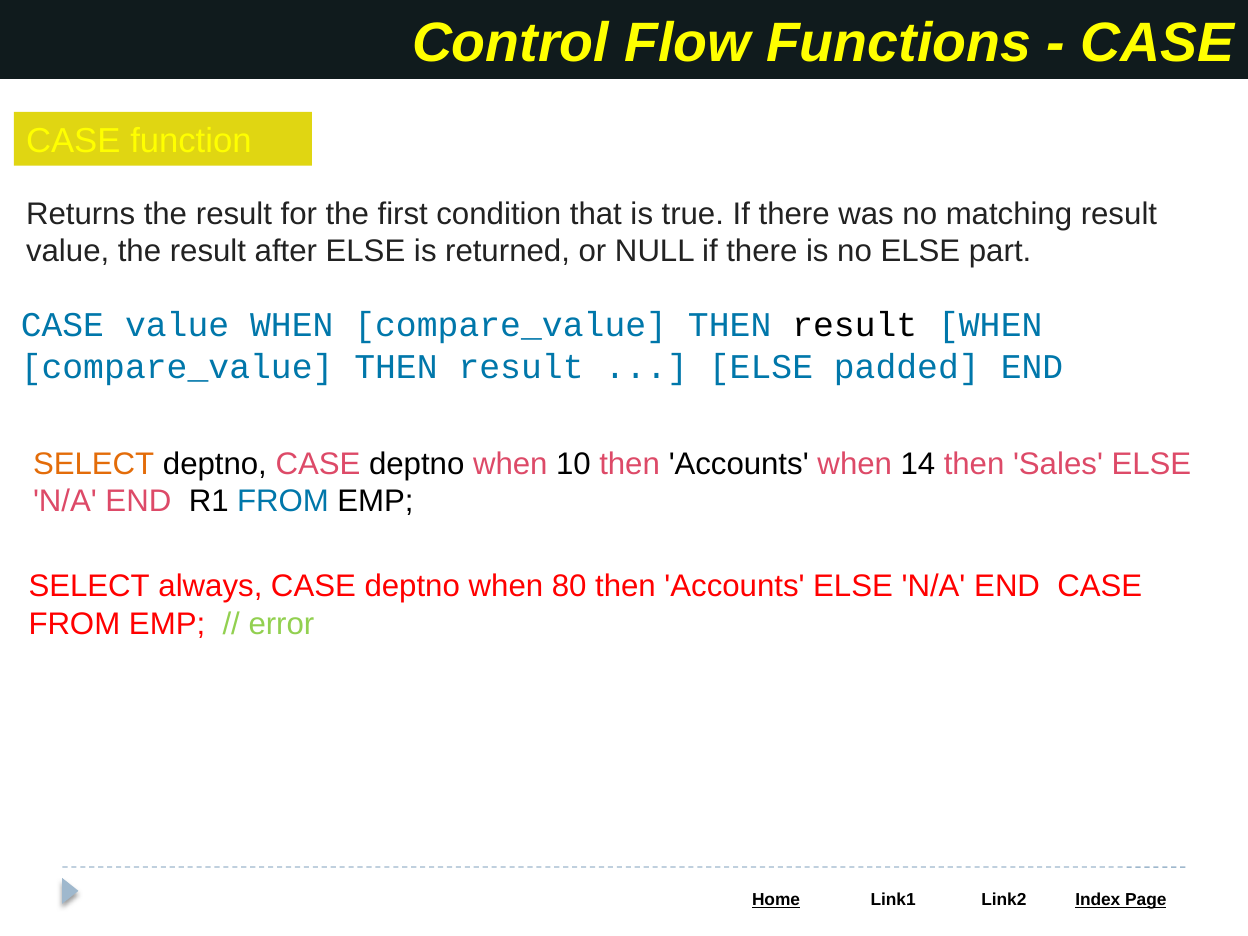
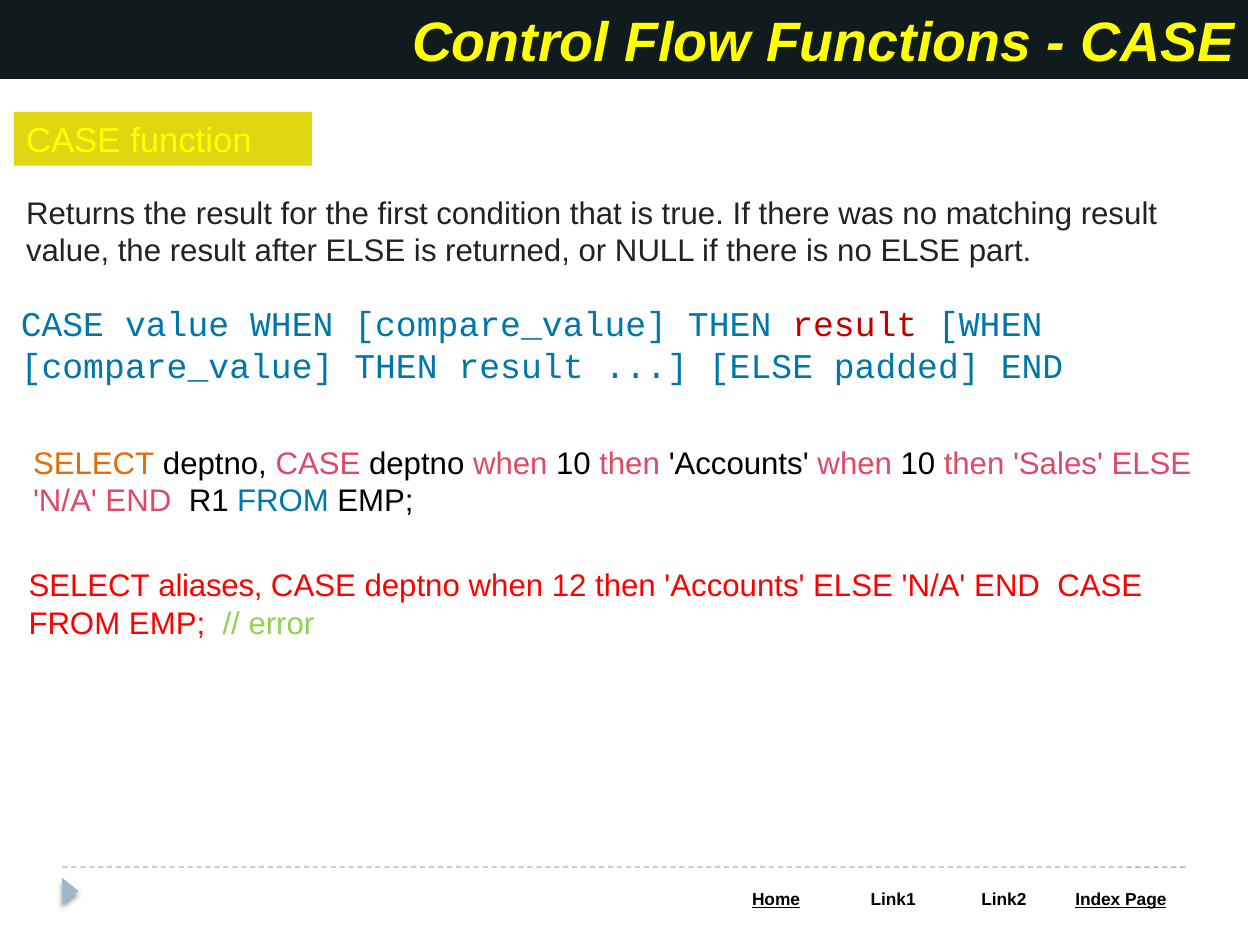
result at (855, 325) colour: black -> red
Accounts when 14: 14 -> 10
always: always -> aliases
80: 80 -> 12
